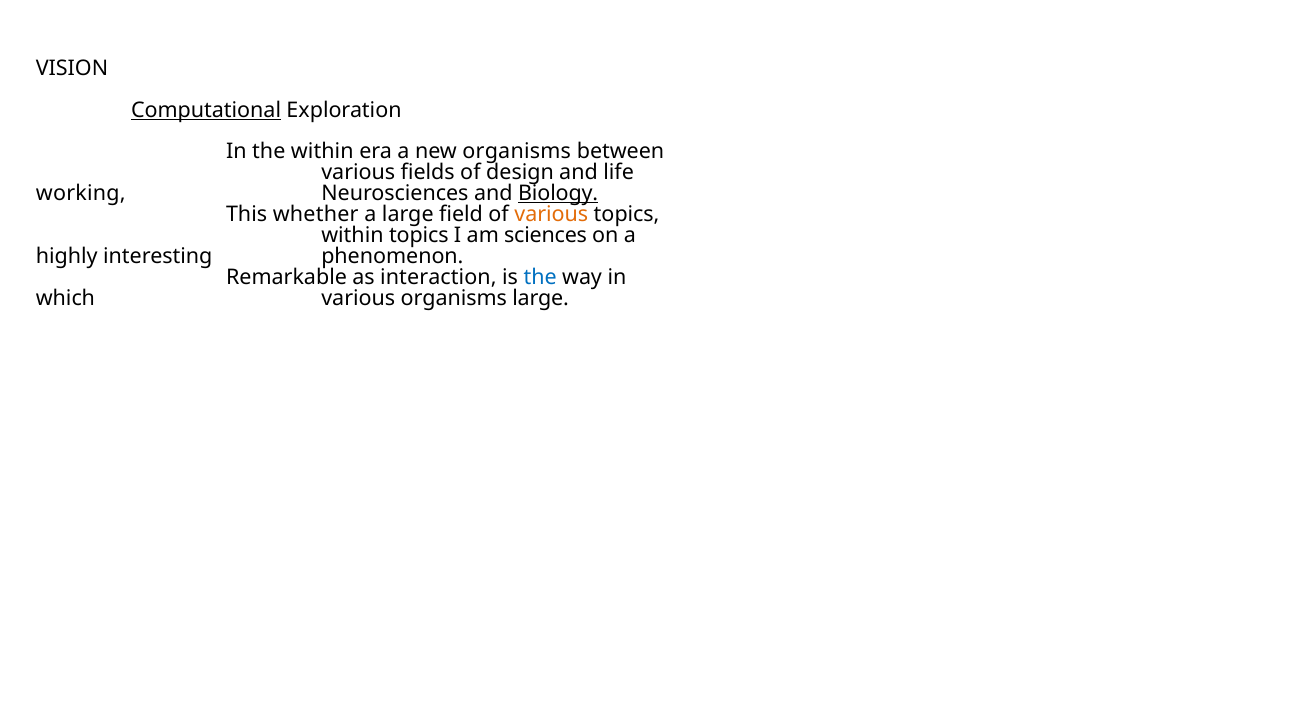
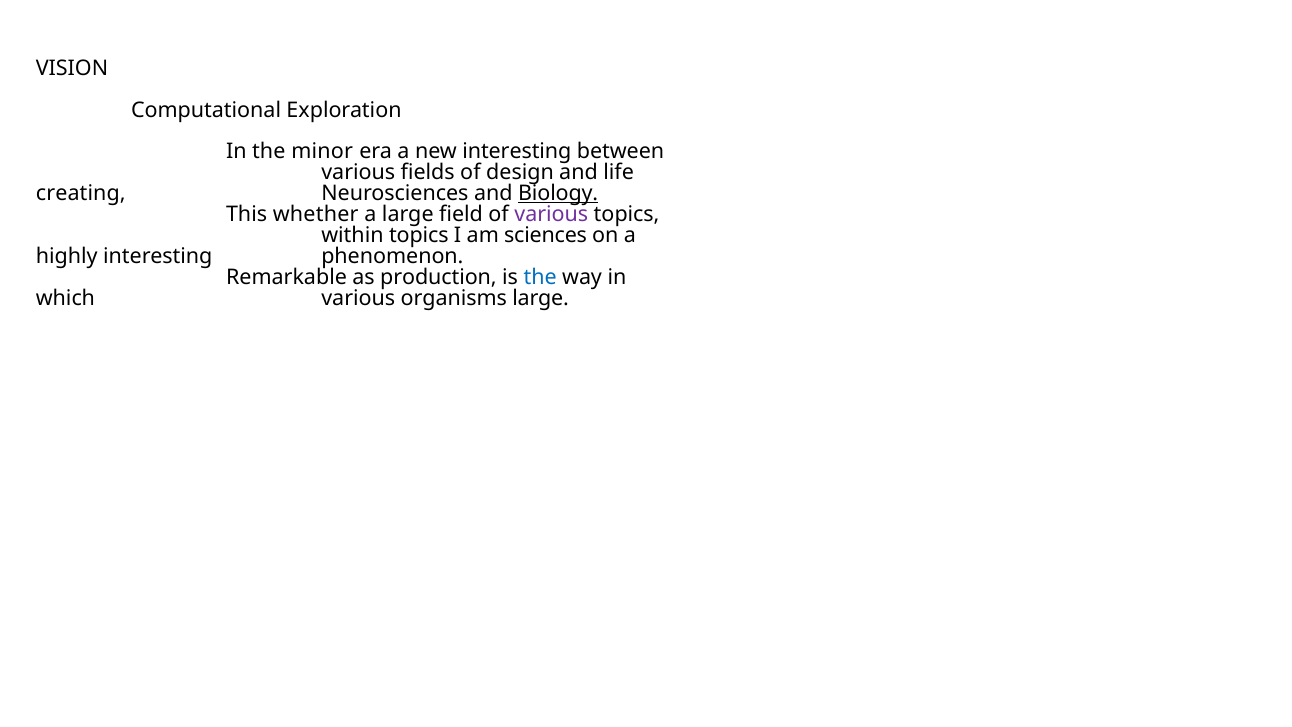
Computational underline: present -> none
the within: within -> minor
new organisms: organisms -> interesting
working: working -> creating
various at (551, 214) colour: orange -> purple
interaction: interaction -> production
